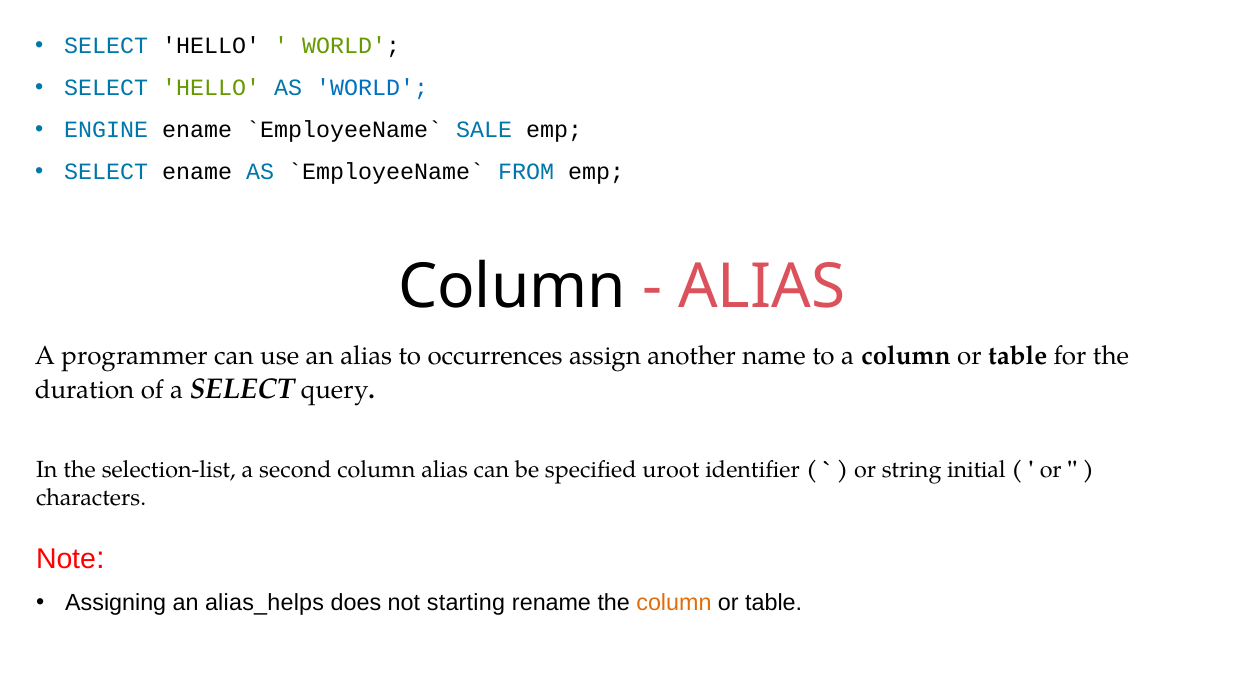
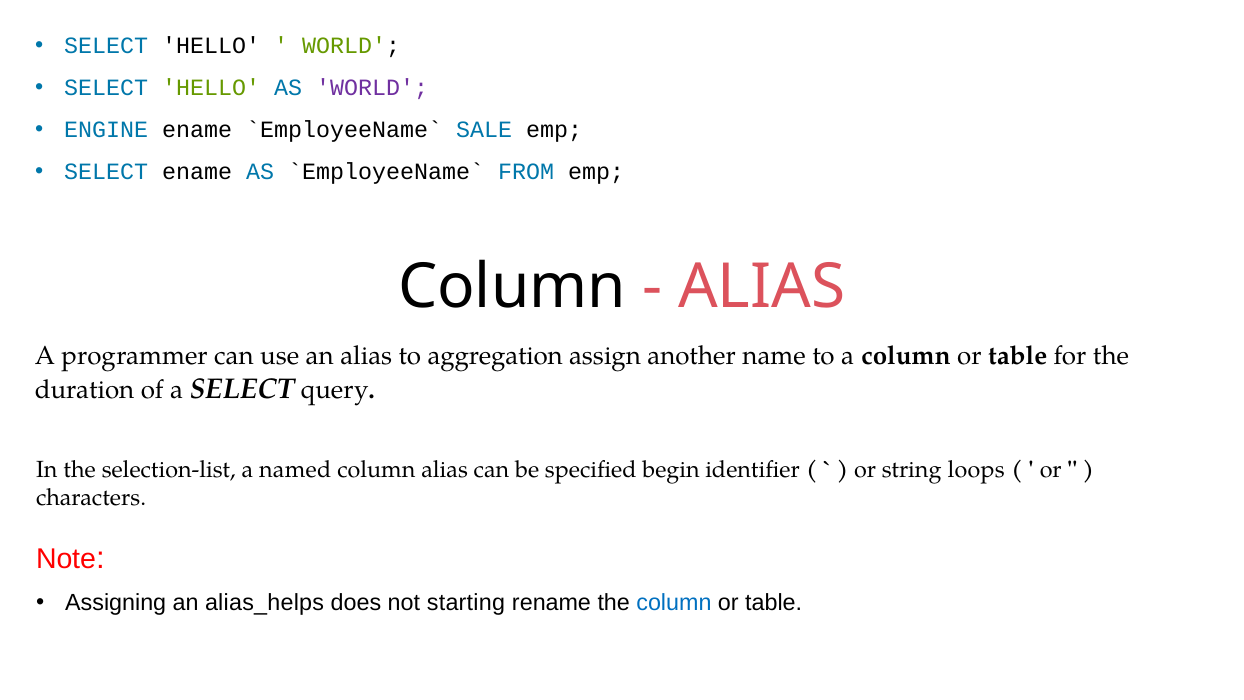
WORLD at (372, 88) colour: blue -> purple
occurrences: occurrences -> aggregation
second: second -> named
uroot: uroot -> begin
initial: initial -> loops
column at (674, 603) colour: orange -> blue
